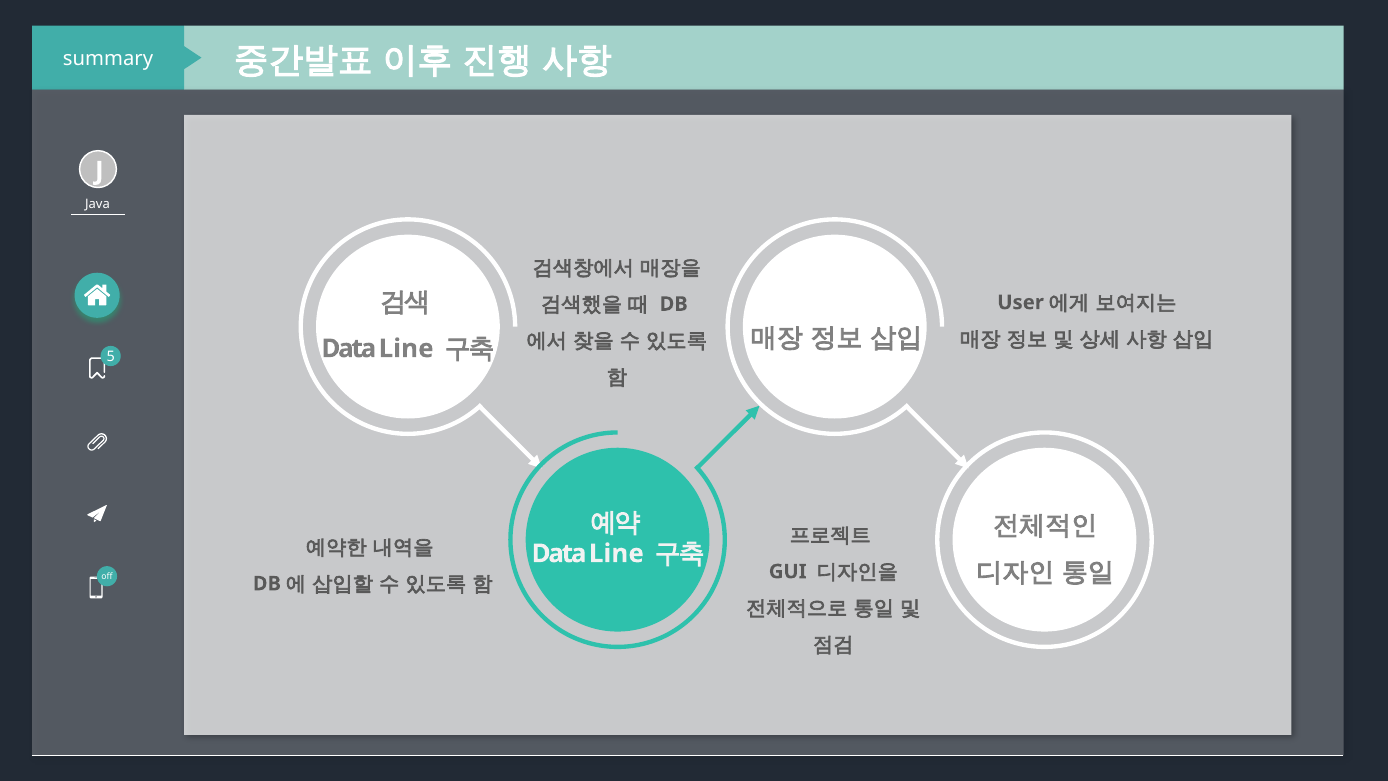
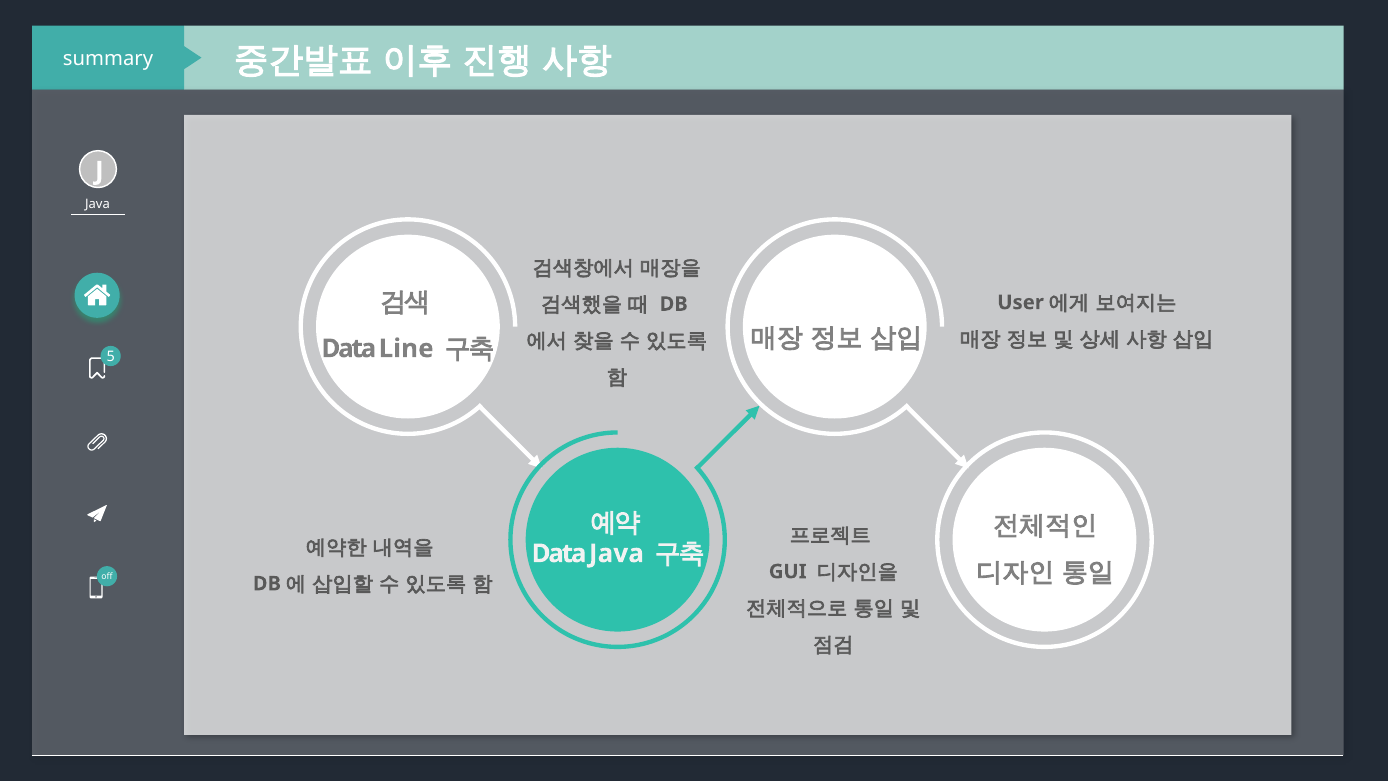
Line at (616, 553): Line -> Java
